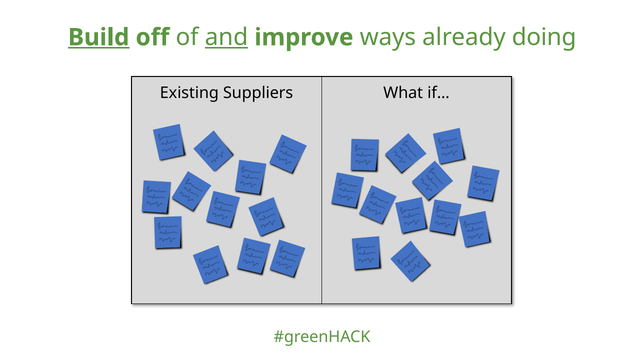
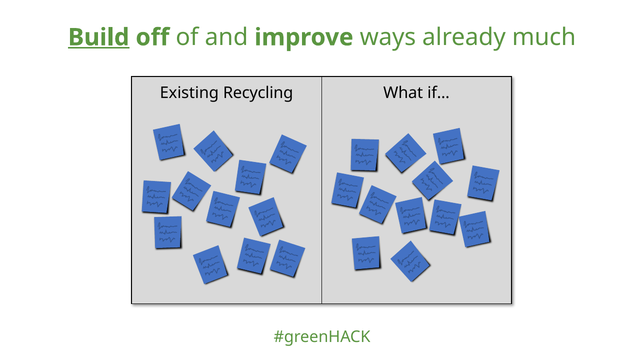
and underline: present -> none
doing: doing -> much
Suppliers: Suppliers -> Recycling
